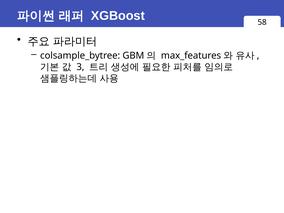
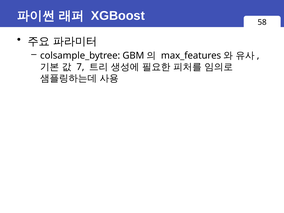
3: 3 -> 7
